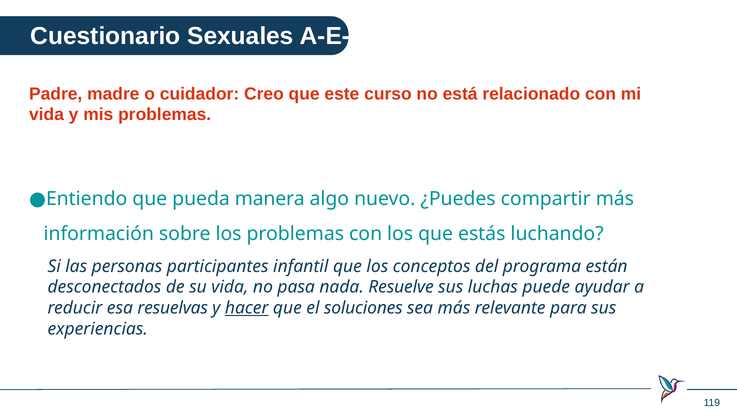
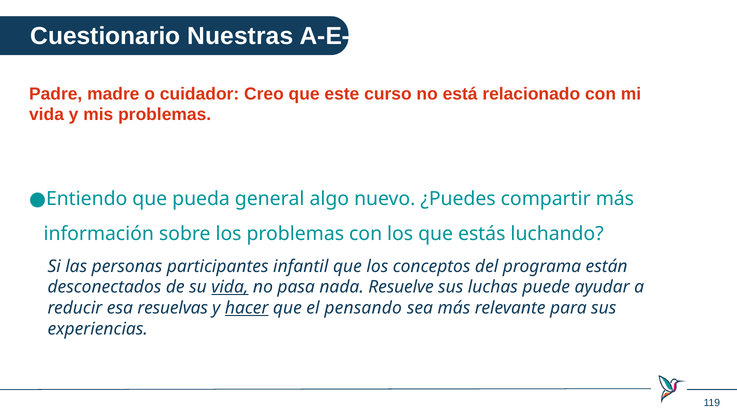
Sexuales: Sexuales -> Nuestras
manera: manera -> general
vida at (230, 287) underline: none -> present
soluciones: soluciones -> pensando
